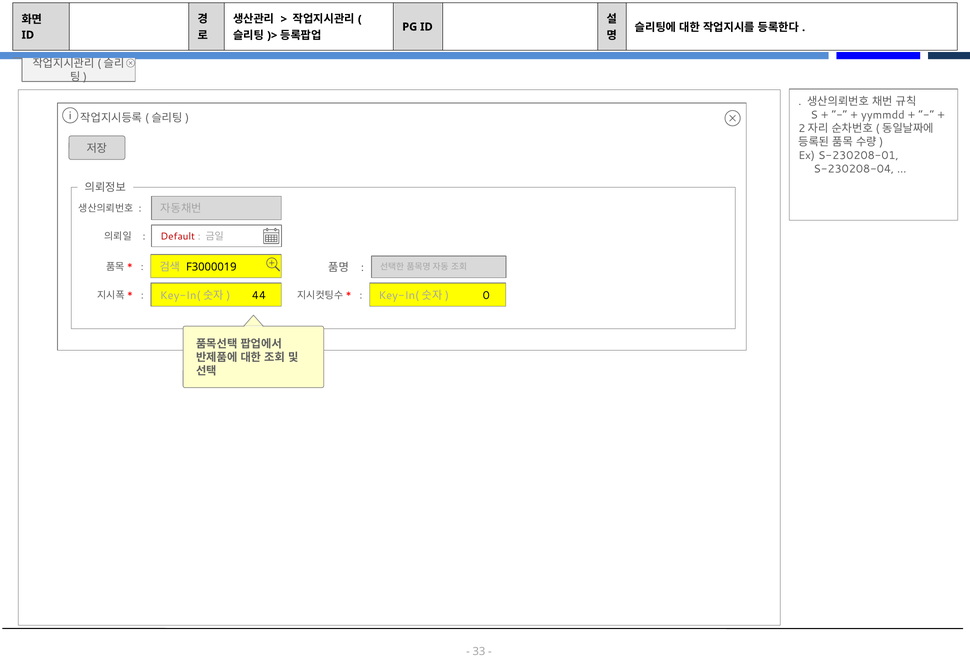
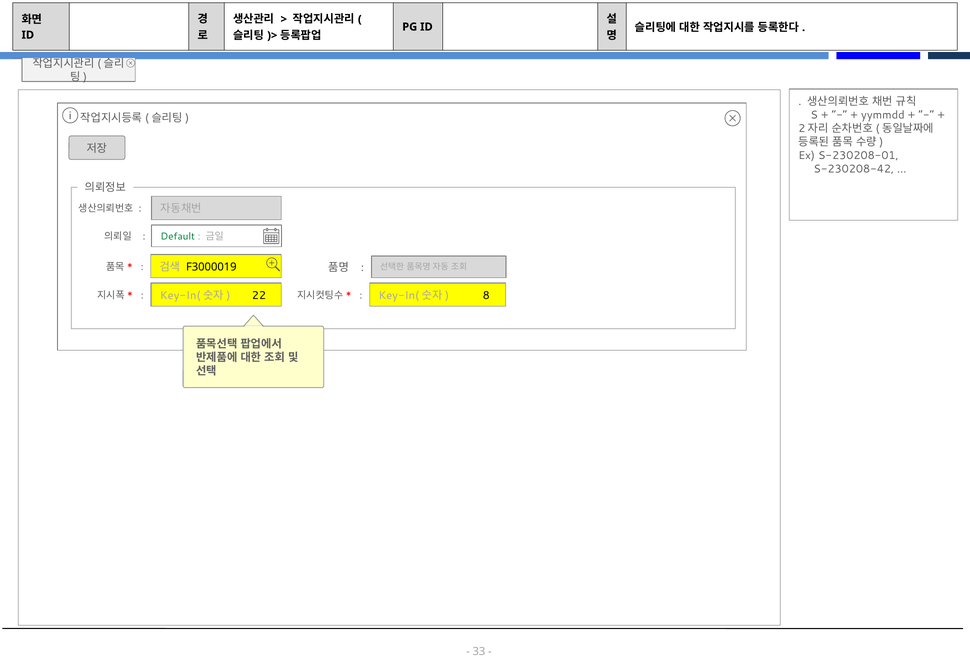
S-230208-04: S-230208-04 -> S-230208-42
Default colour: red -> green
44: 44 -> 22
0: 0 -> 8
